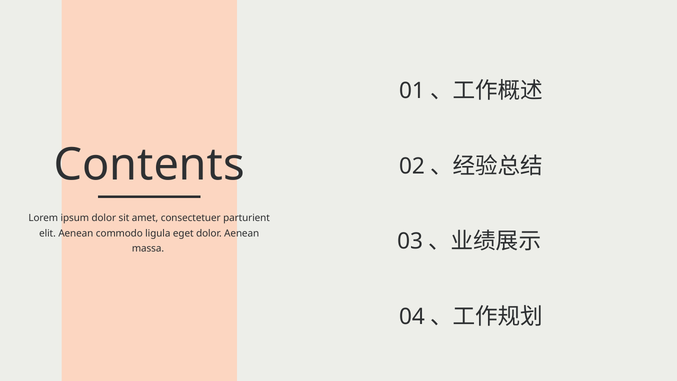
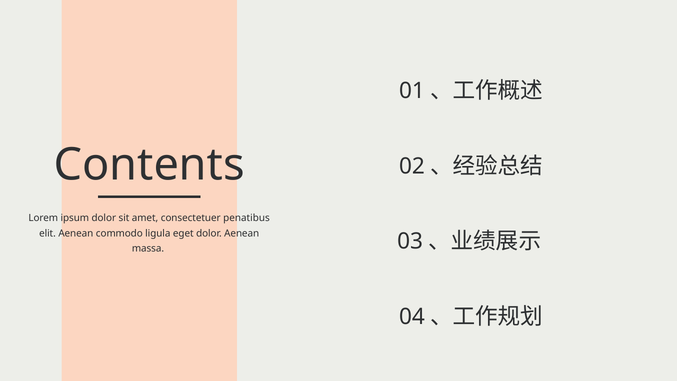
parturient: parturient -> penatibus
